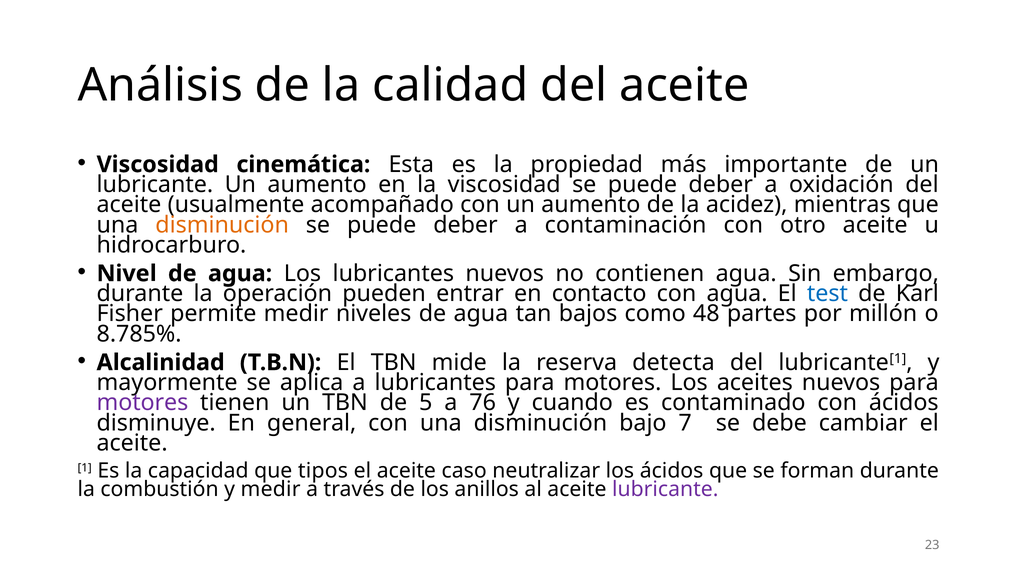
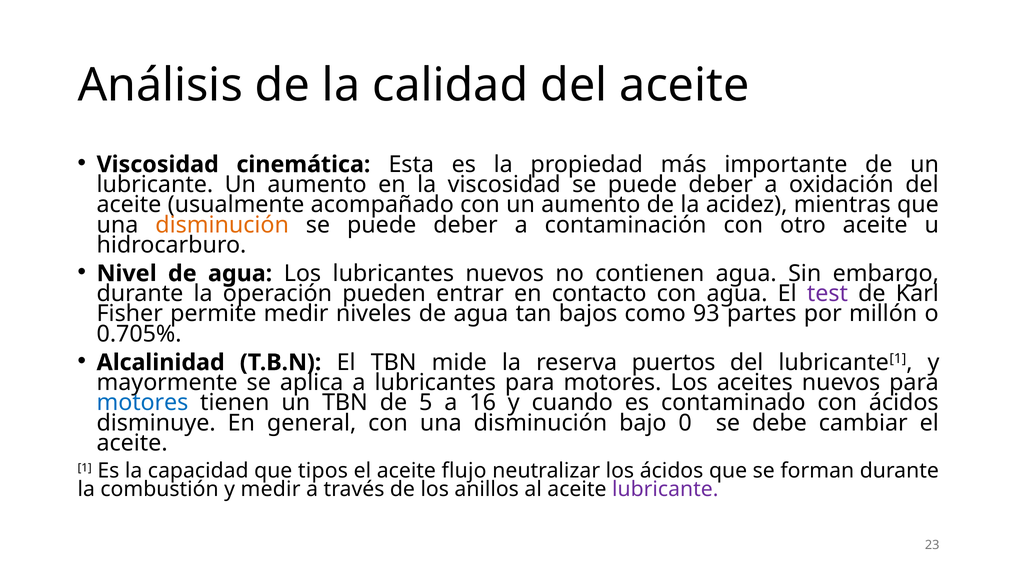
test colour: blue -> purple
48: 48 -> 93
8.785%: 8.785% -> 0.705%
detecta: detecta -> puertos
motores at (142, 403) colour: purple -> blue
76: 76 -> 16
7: 7 -> 0
caso: caso -> flujo
